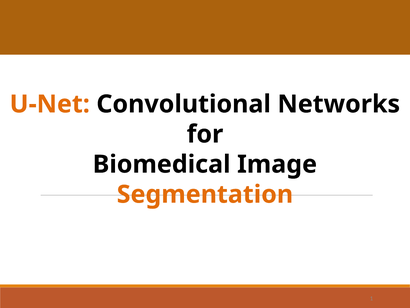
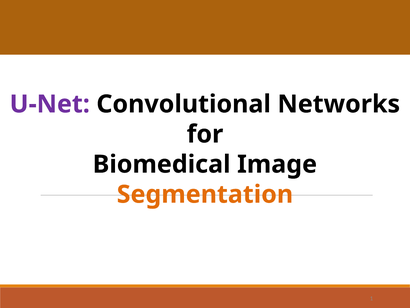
U-Net colour: orange -> purple
